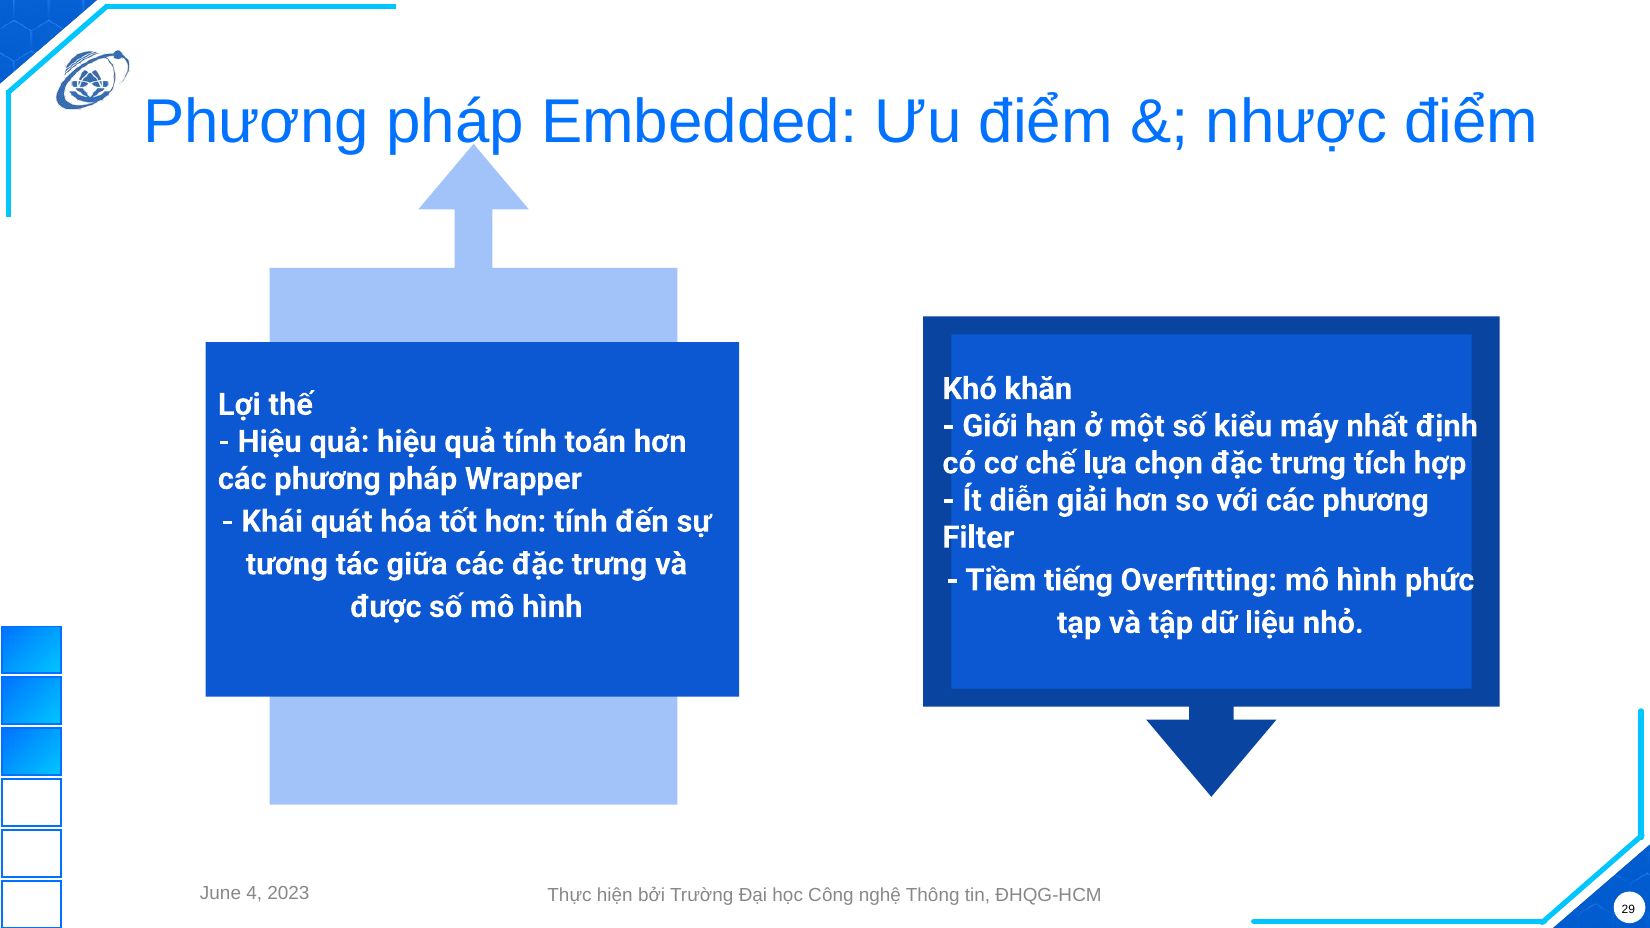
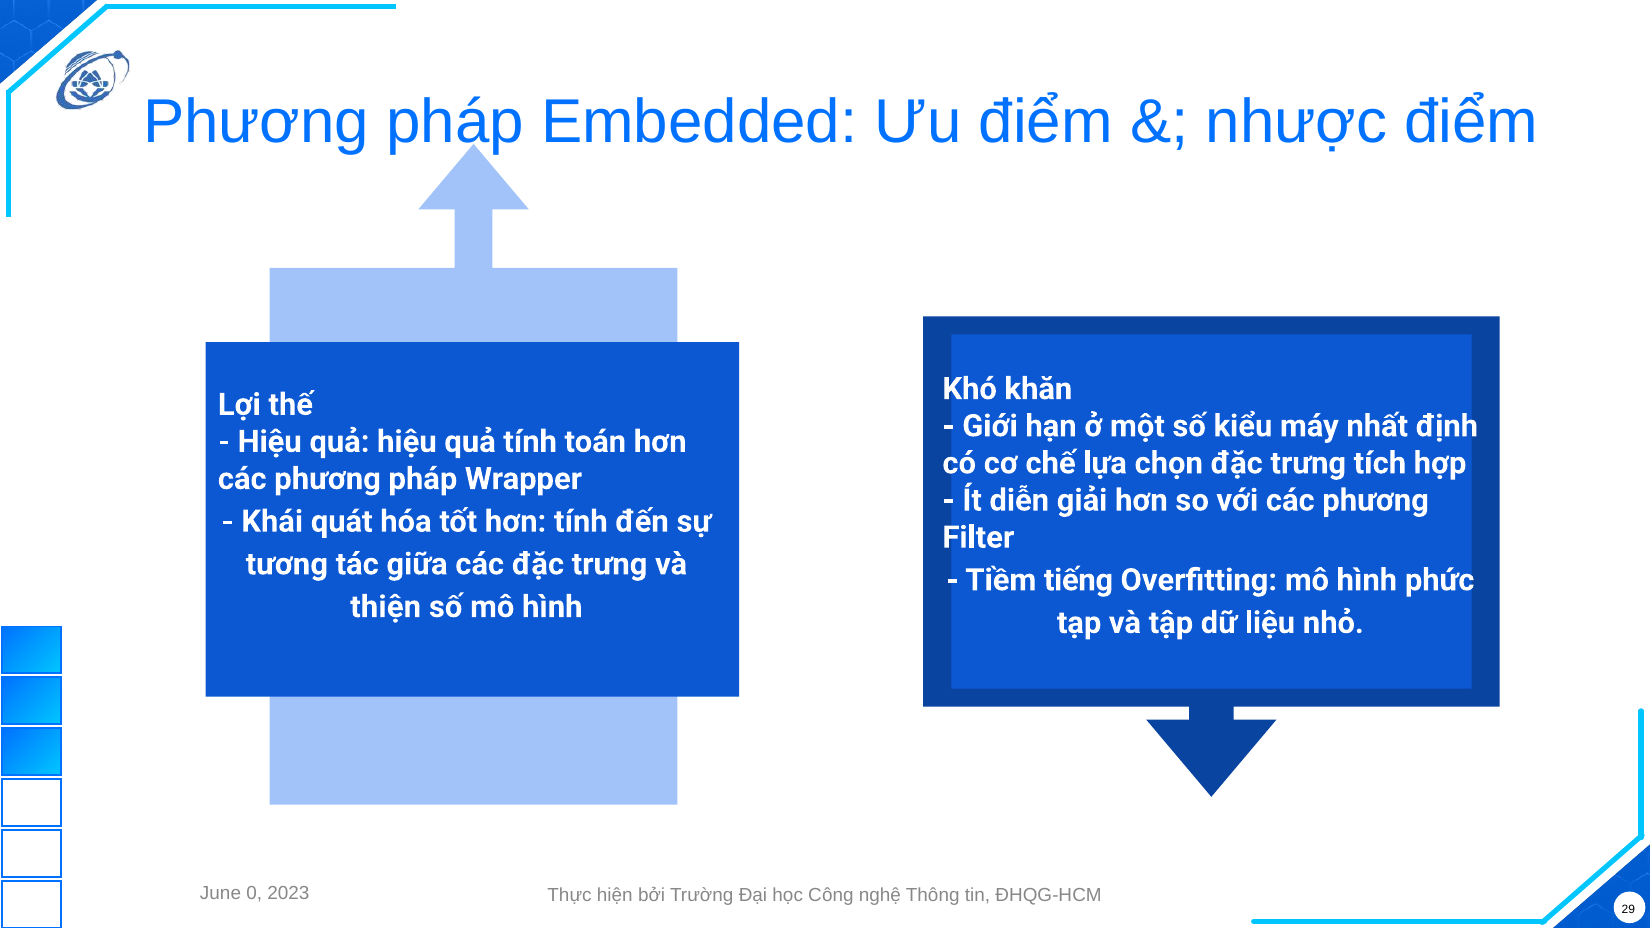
được: được -> thiện
4: 4 -> 0
